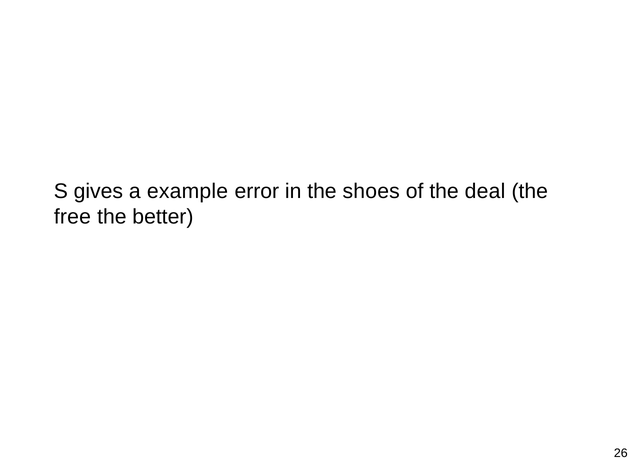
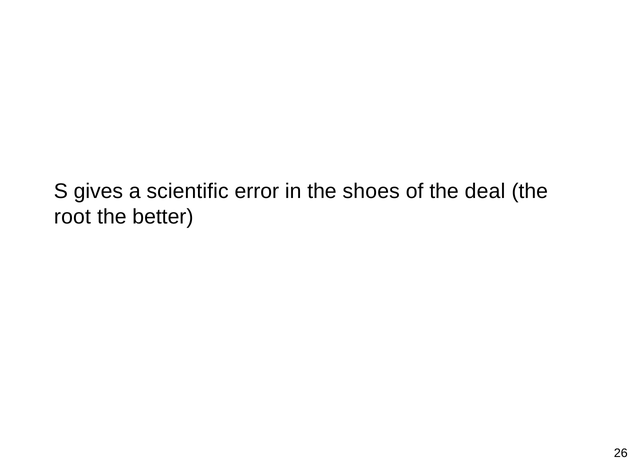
example: example -> scientific
free: free -> root
